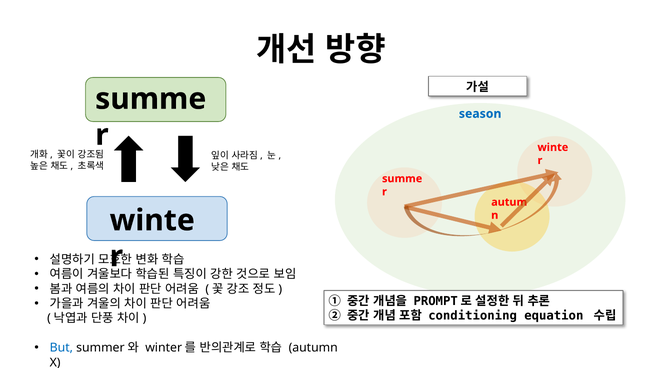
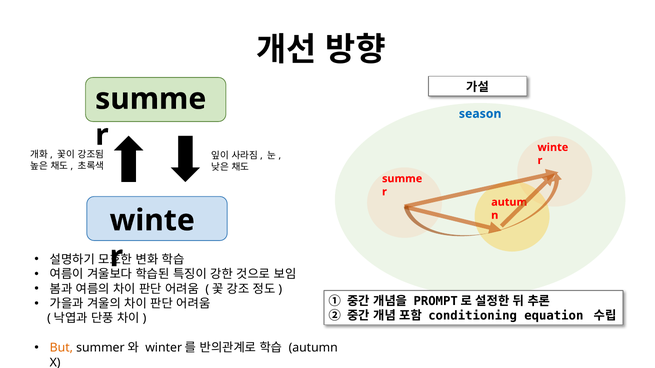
But colour: blue -> orange
